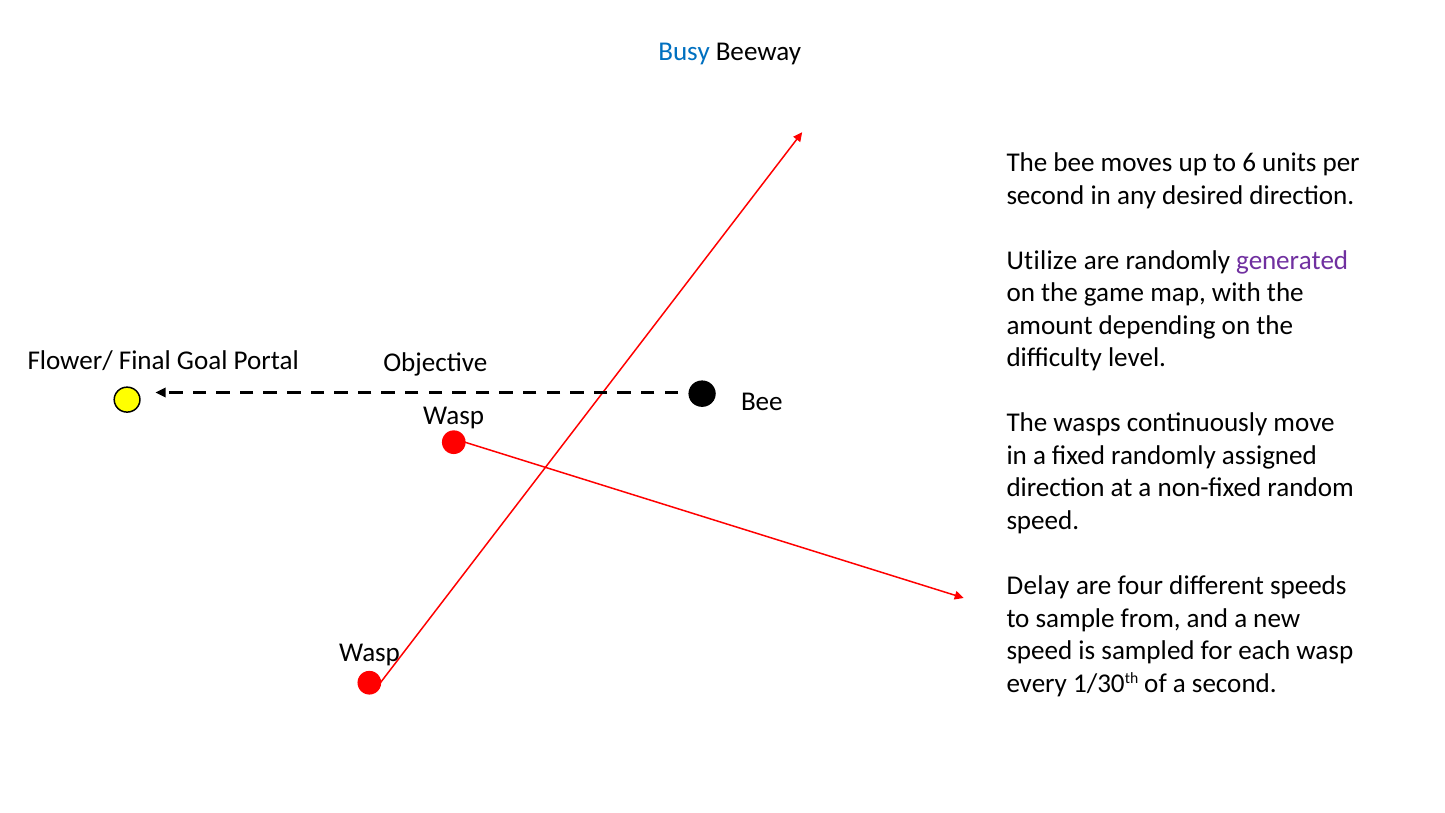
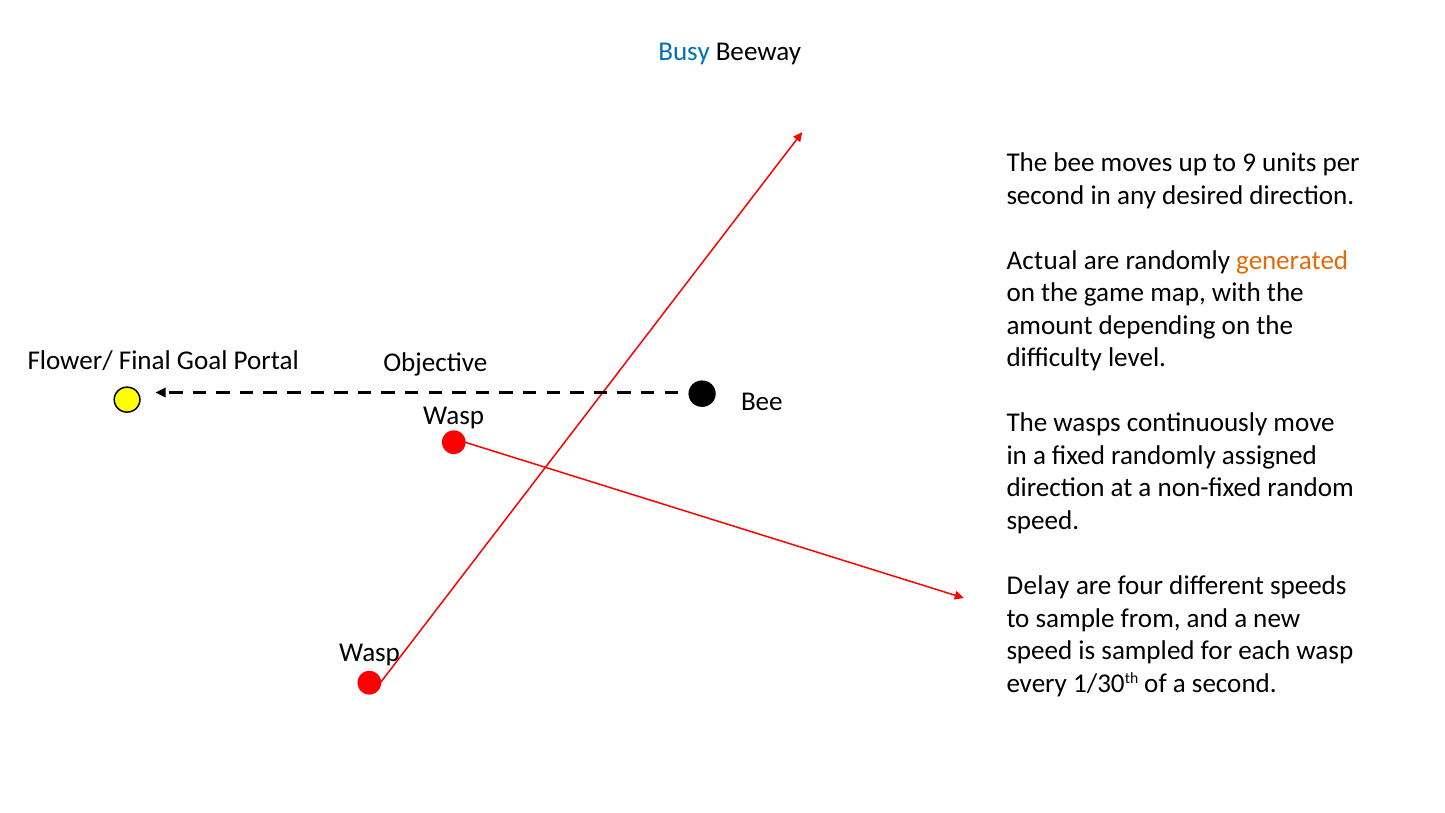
6: 6 -> 9
Utilize: Utilize -> Actual
generated colour: purple -> orange
